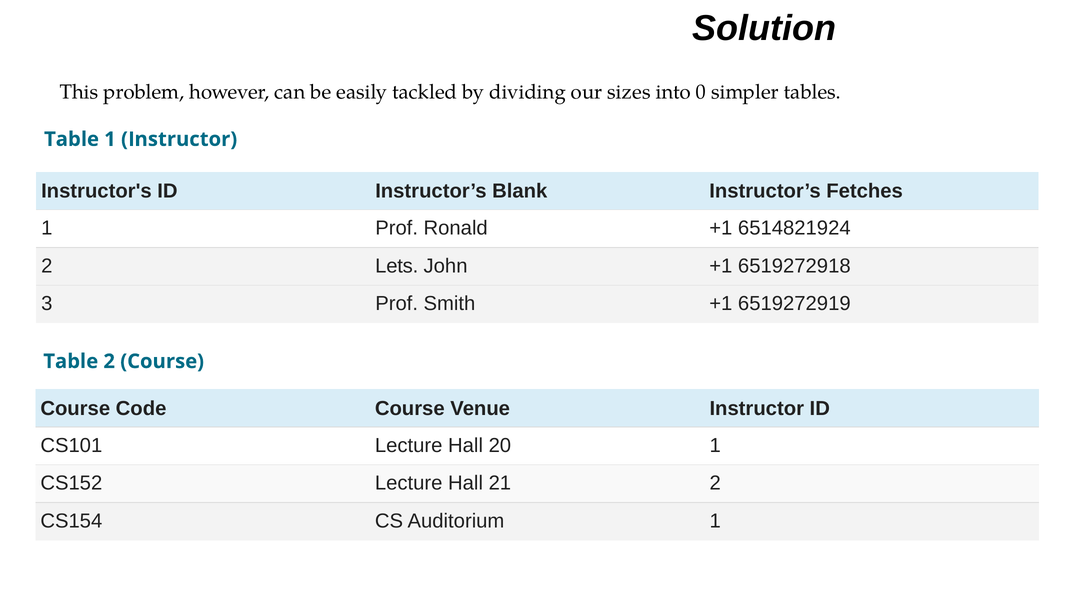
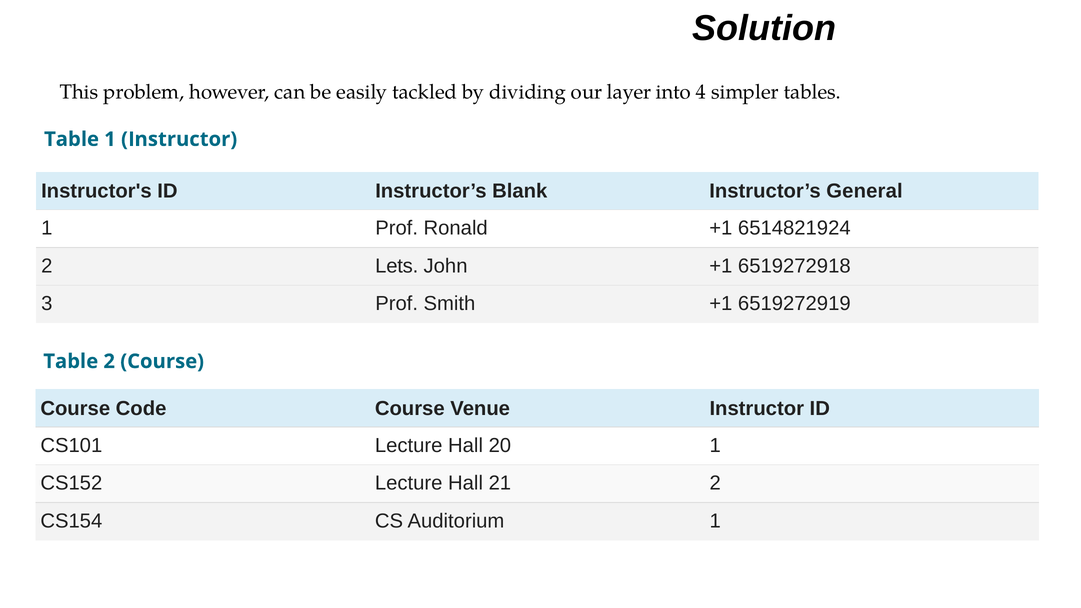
sizes: sizes -> layer
0: 0 -> 4
Fetches: Fetches -> General
